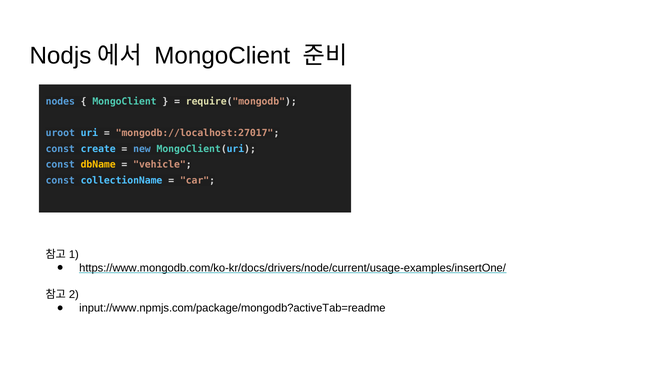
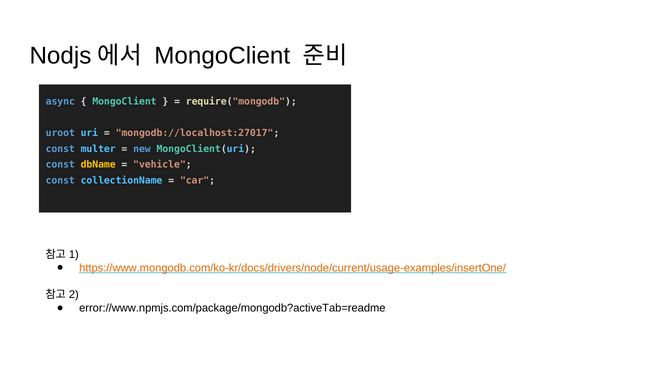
nodes: nodes -> async
create: create -> multer
https://www.mongodb.com/ko-kr/docs/drivers/node/current/usage-examples/insertOne/ colour: black -> orange
input://www.npmjs.com/package/mongodb?activeTab=readme: input://www.npmjs.com/package/mongodb?activeTab=readme -> error://www.npmjs.com/package/mongodb?activeTab=readme
